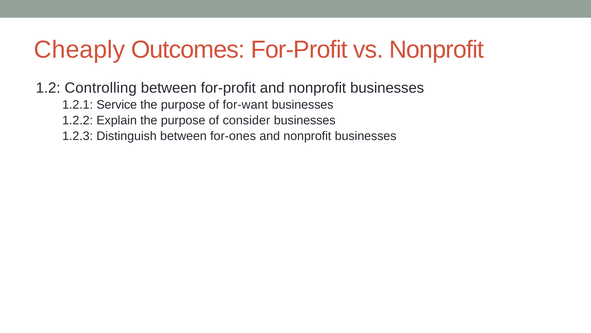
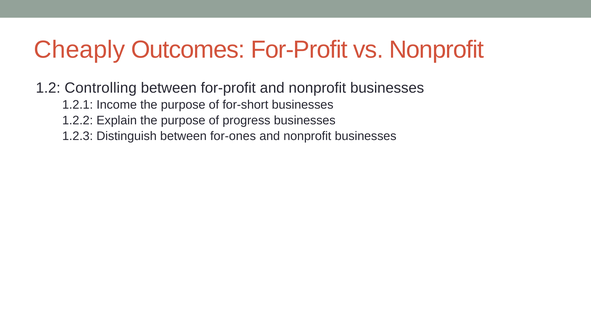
Service: Service -> Income
for-want: for-want -> for-short
consider: consider -> progress
